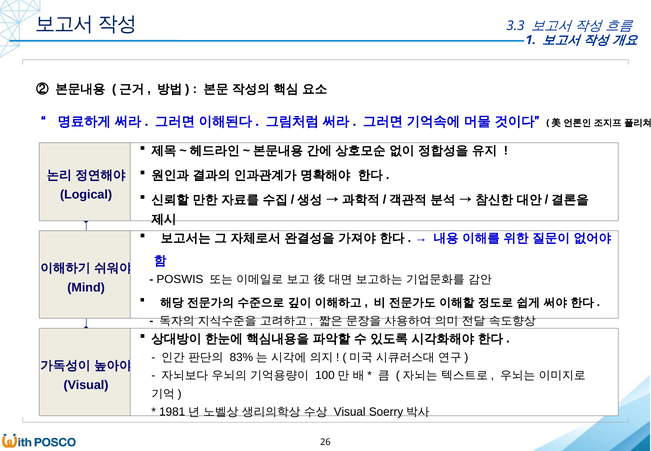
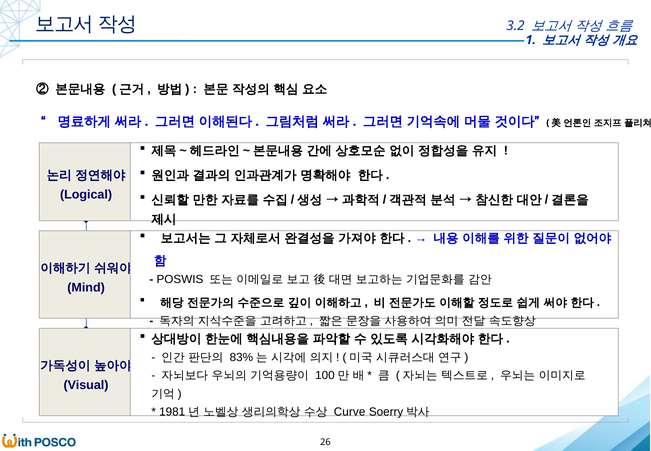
3.3: 3.3 -> 3.2
Visual at (350, 412): Visual -> Curve
